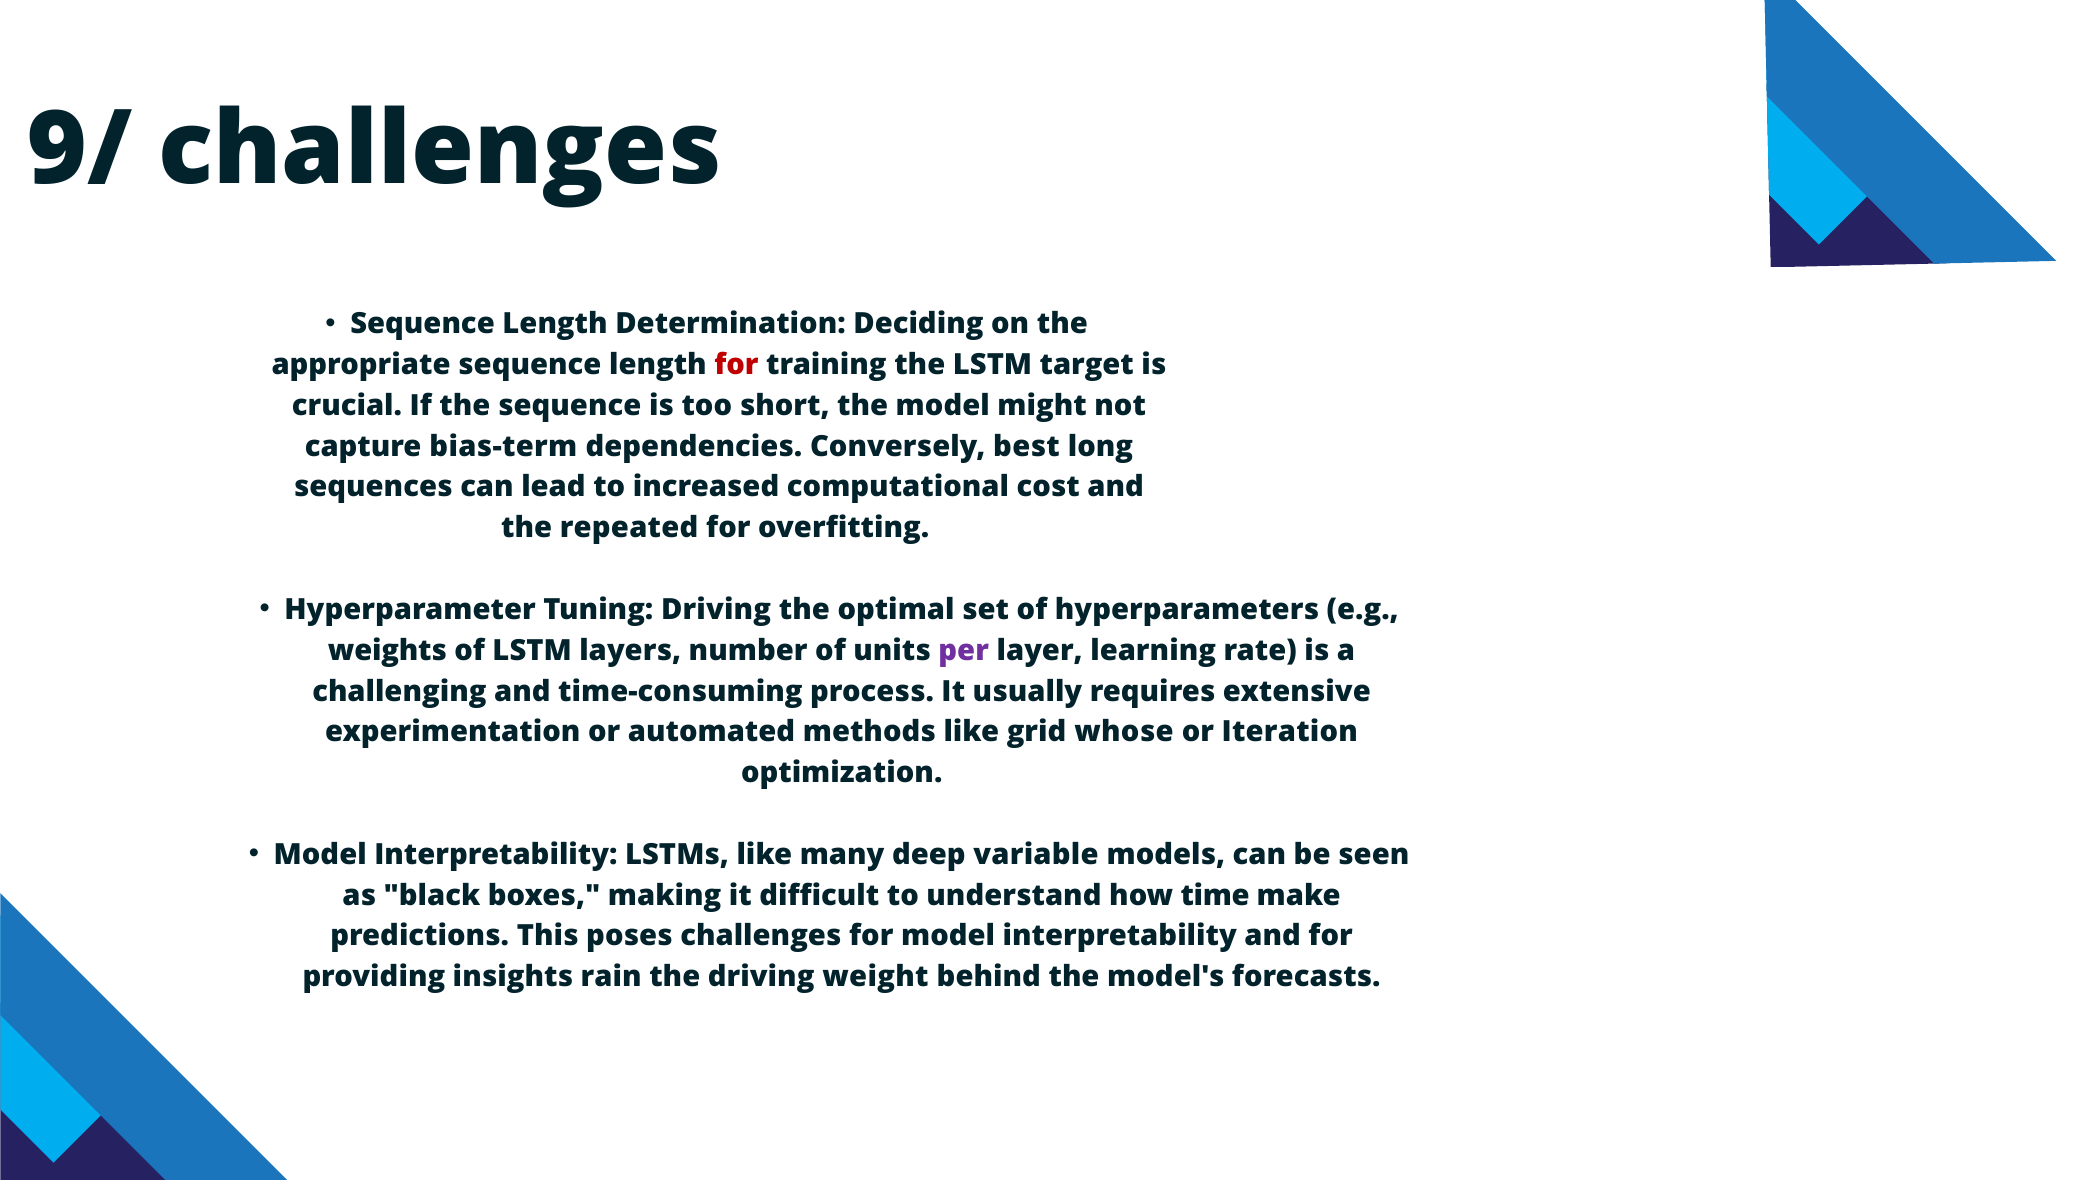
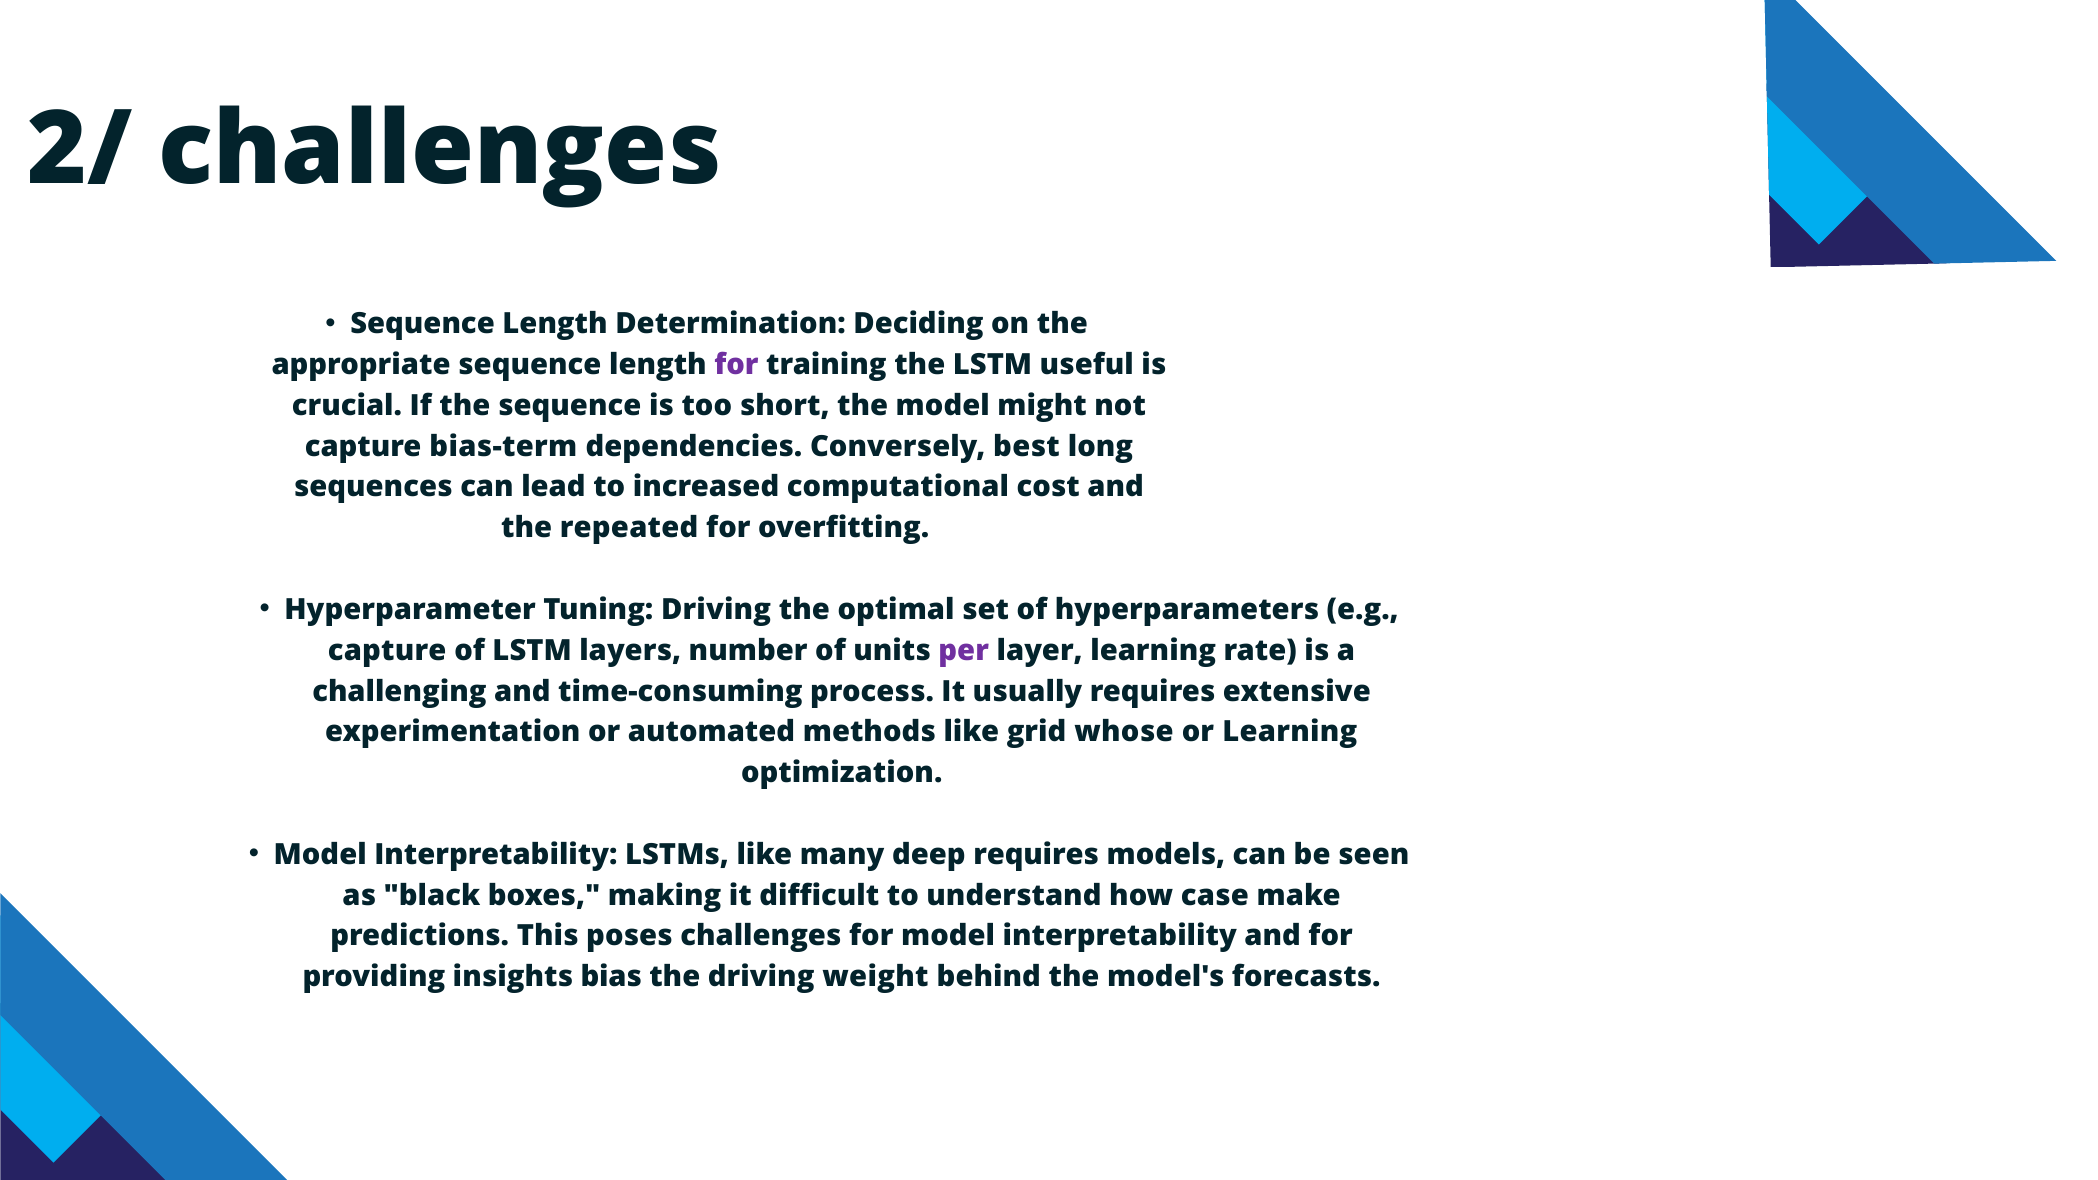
9/: 9/ -> 2/
for at (736, 365) colour: red -> purple
target: target -> useful
weights at (387, 651): weights -> capture
or Iteration: Iteration -> Learning
deep variable: variable -> requires
time: time -> case
rain: rain -> bias
